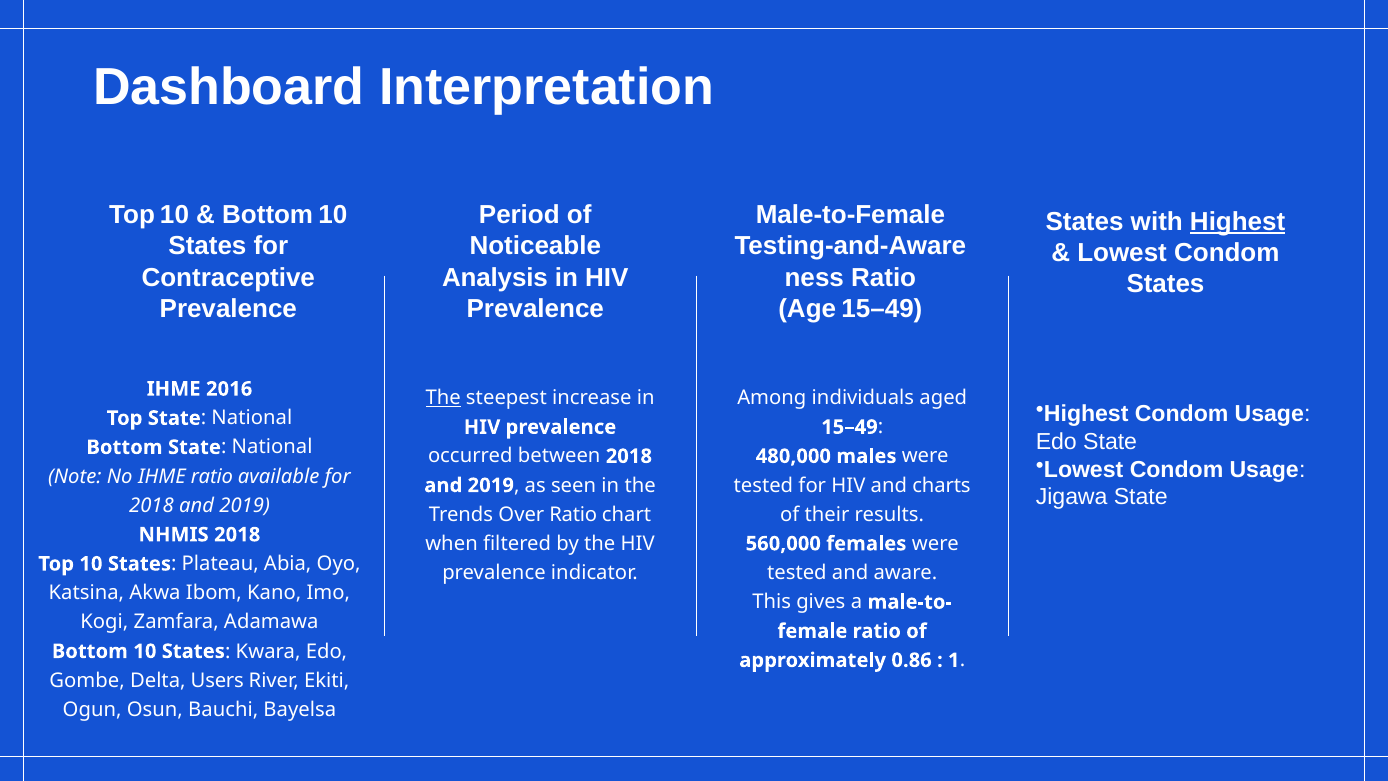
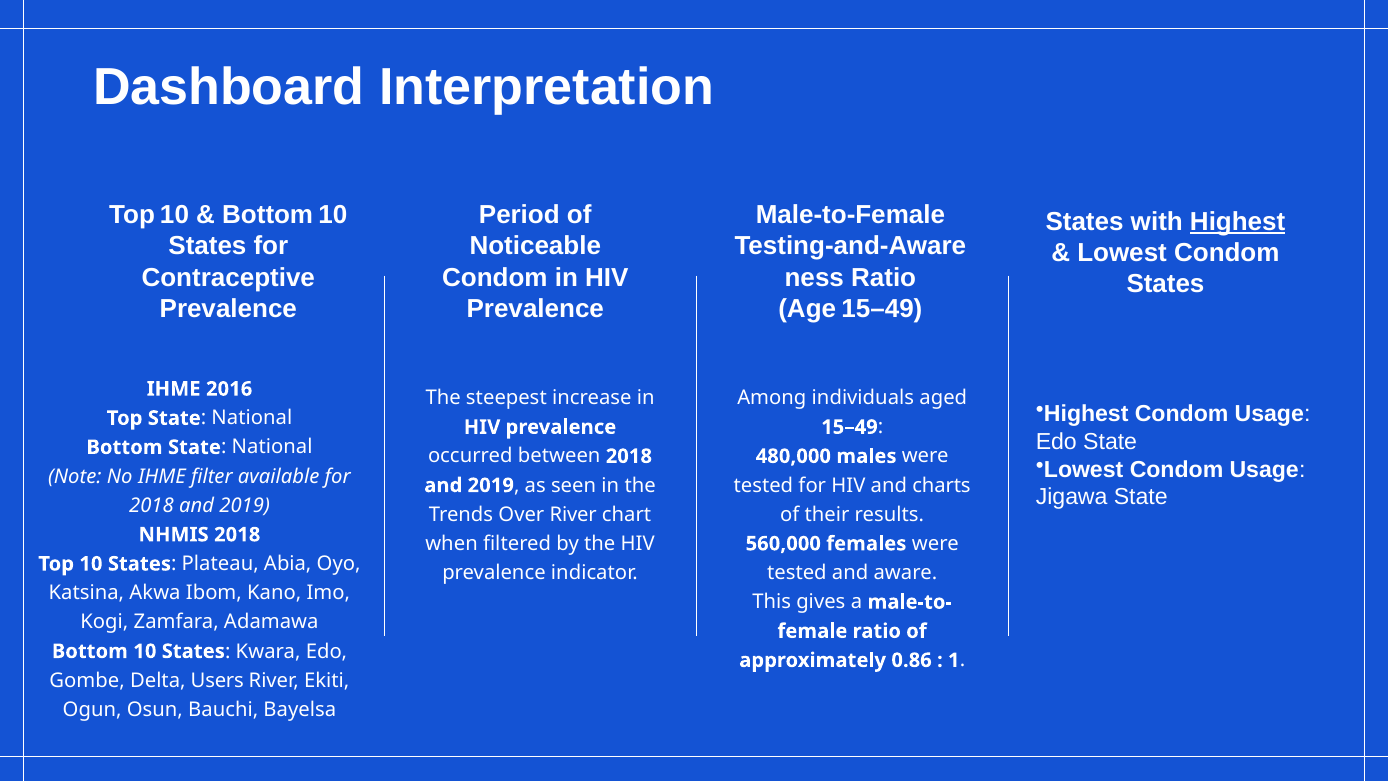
Analysis at (495, 277): Analysis -> Condom
The at (443, 398) underline: present -> none
IHME ratio: ratio -> filter
Over Ratio: Ratio -> River
